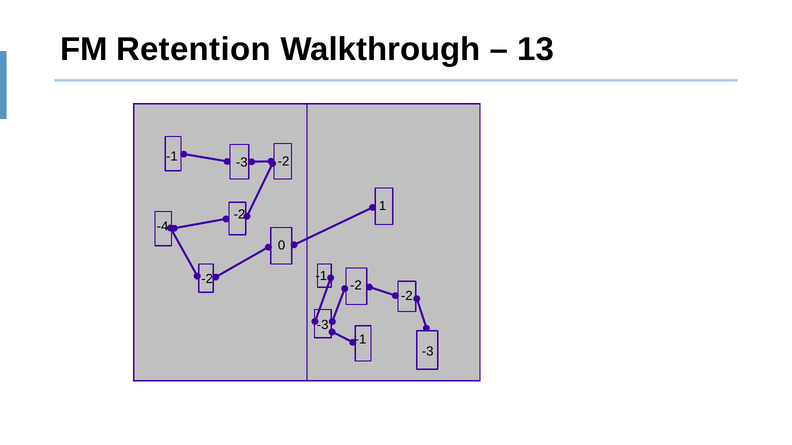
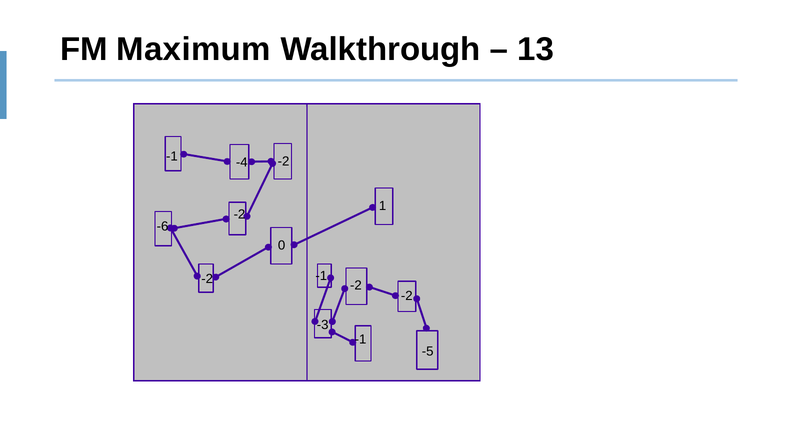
Retention: Retention -> Maximum
-3 at (242, 162): -3 -> -4
-4: -4 -> -6
-3 at (428, 352): -3 -> -5
